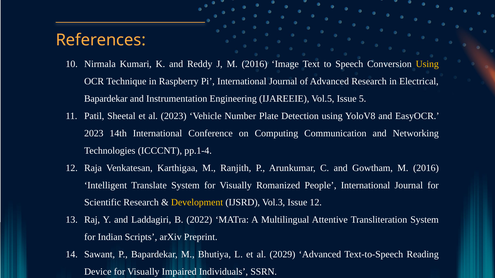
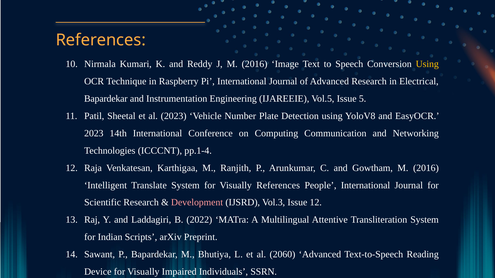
Visually Romanized: Romanized -> References
Development colour: yellow -> pink
2029: 2029 -> 2060
